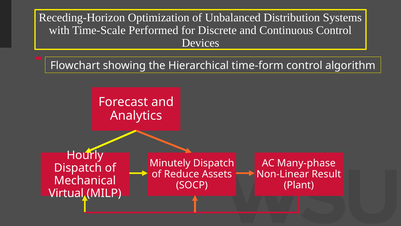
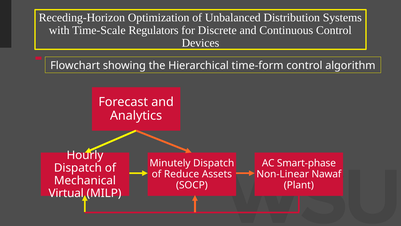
Performed: Performed -> Regulators
Many-phase: Many-phase -> Smart-phase
Result: Result -> Nawaf
